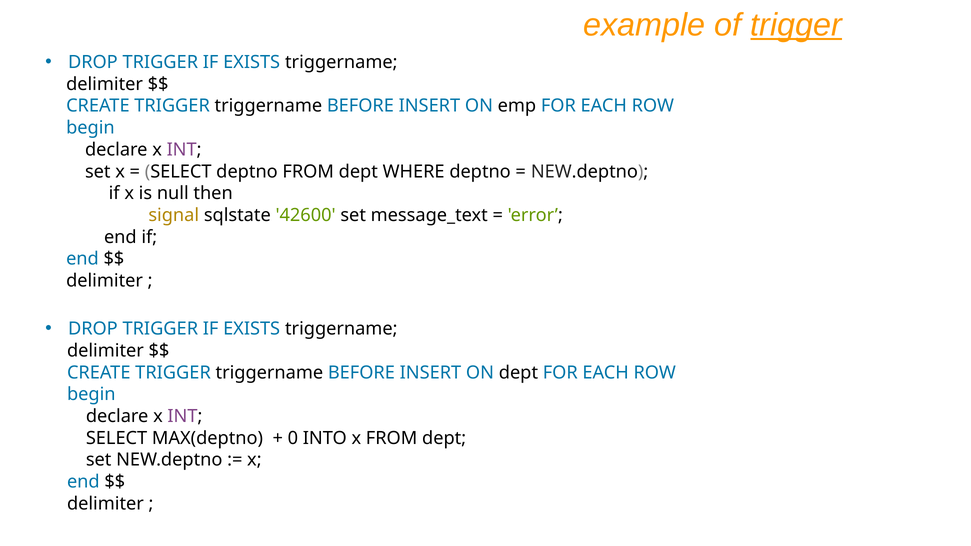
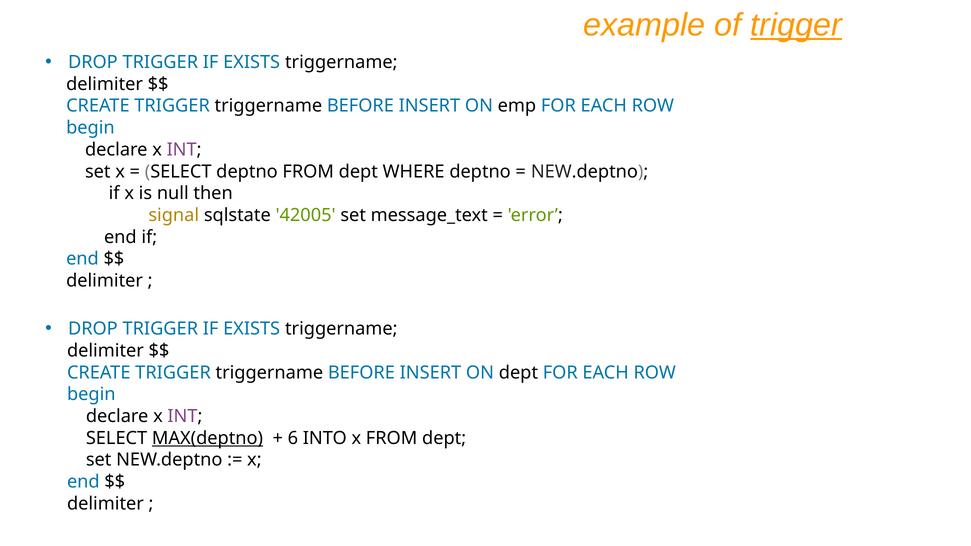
42600: 42600 -> 42005
MAX(deptno underline: none -> present
0: 0 -> 6
